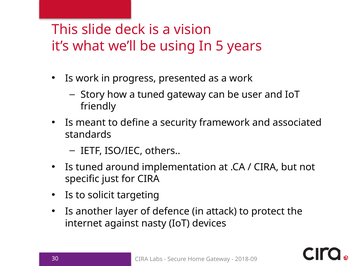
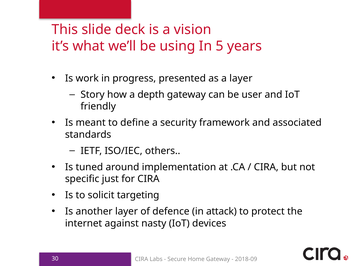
a work: work -> layer
a tuned: tuned -> depth
